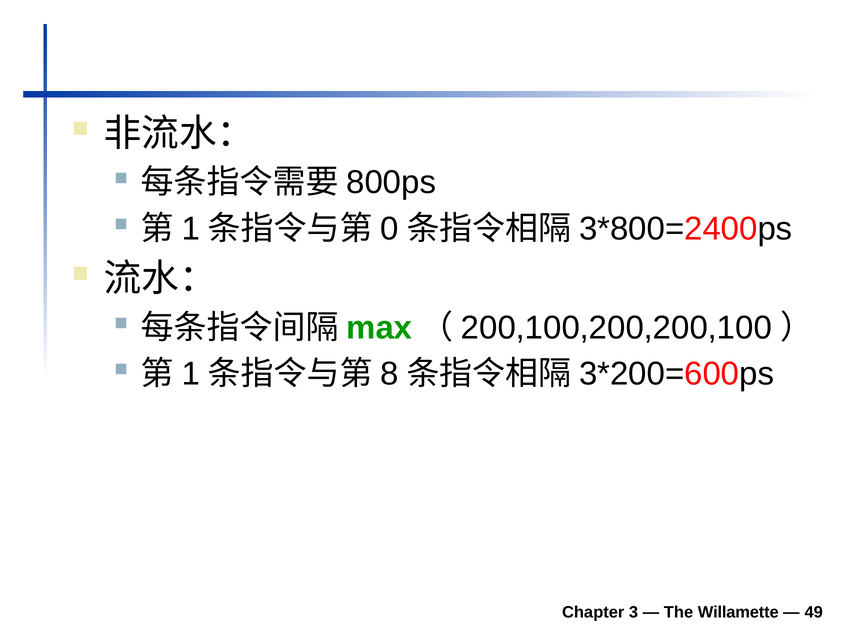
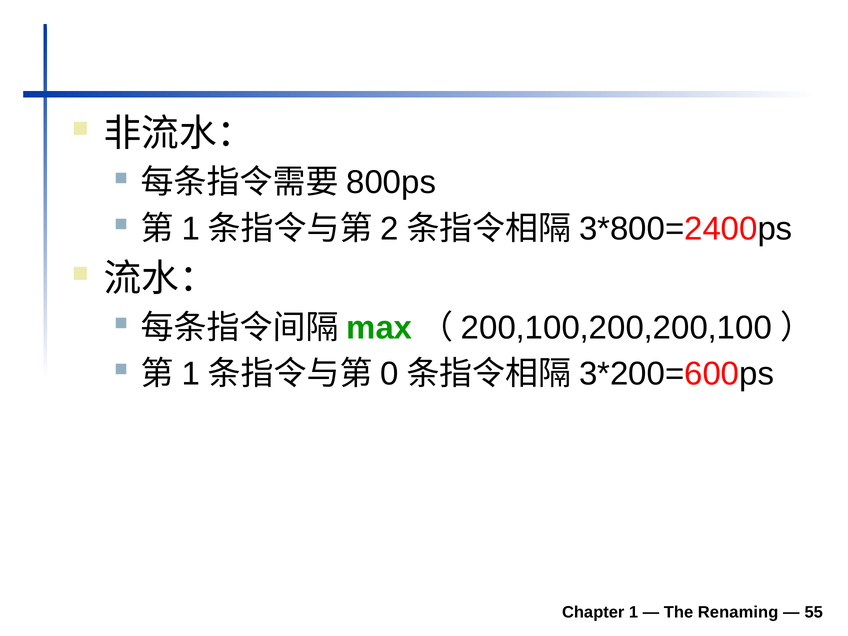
0: 0 -> 2
8: 8 -> 0
Chapter 3: 3 -> 1
Willamette: Willamette -> Renaming
49: 49 -> 55
